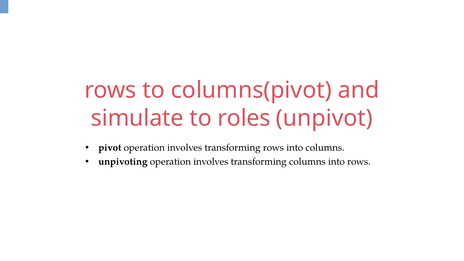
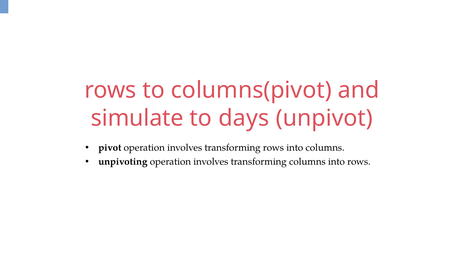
roles: roles -> days
